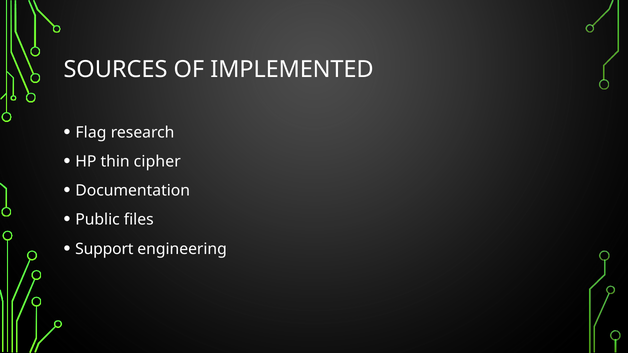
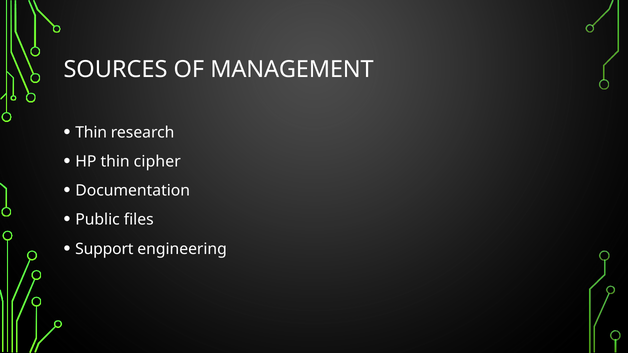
IMPLEMENTED: IMPLEMENTED -> MANAGEMENT
Flag at (91, 133): Flag -> Thin
